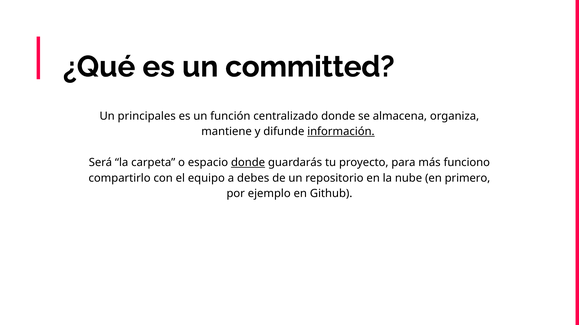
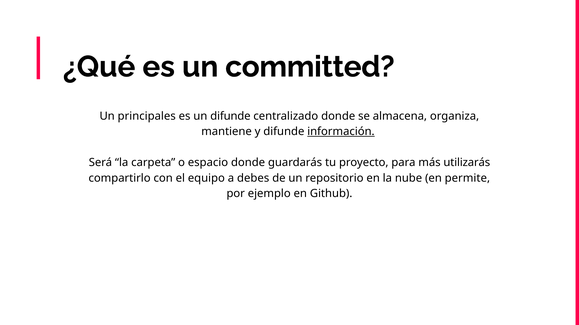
un función: función -> difunde
donde at (248, 163) underline: present -> none
funciono: funciono -> utilizarás
primero: primero -> permite
